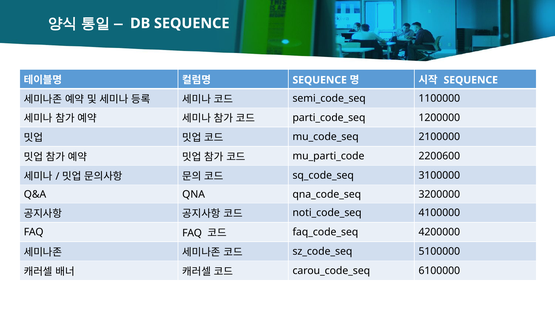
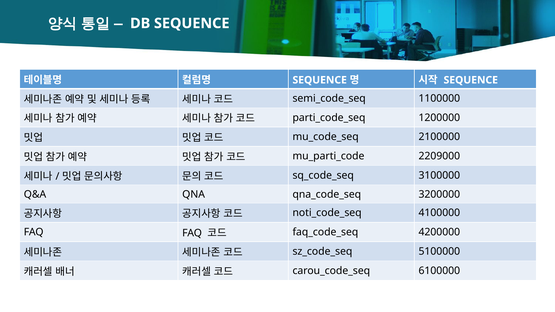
2200600: 2200600 -> 2209000
